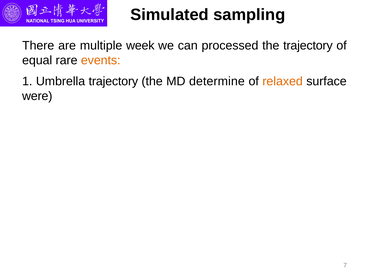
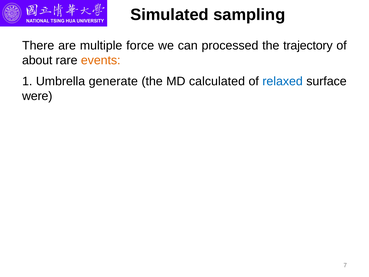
week: week -> force
equal: equal -> about
Umbrella trajectory: trajectory -> generate
determine: determine -> calculated
relaxed colour: orange -> blue
